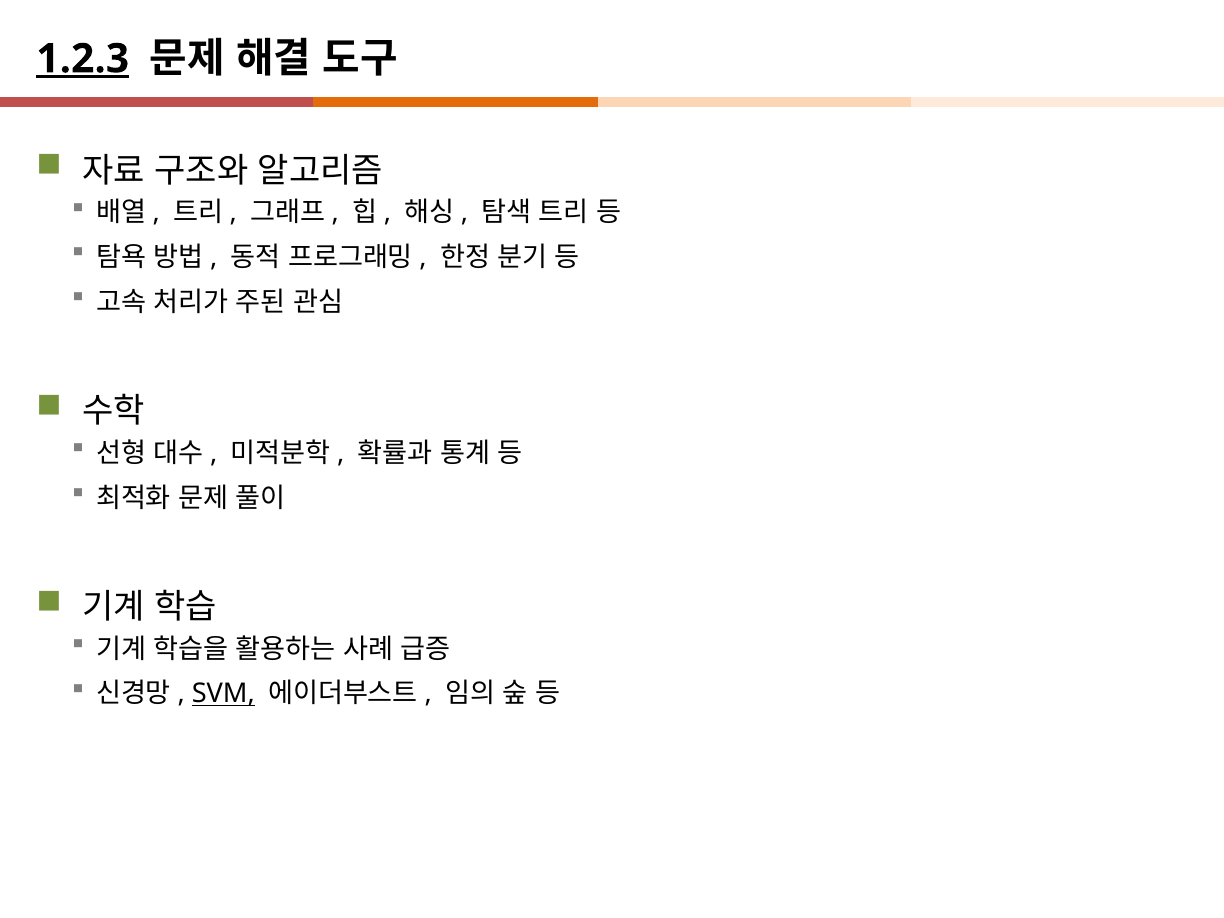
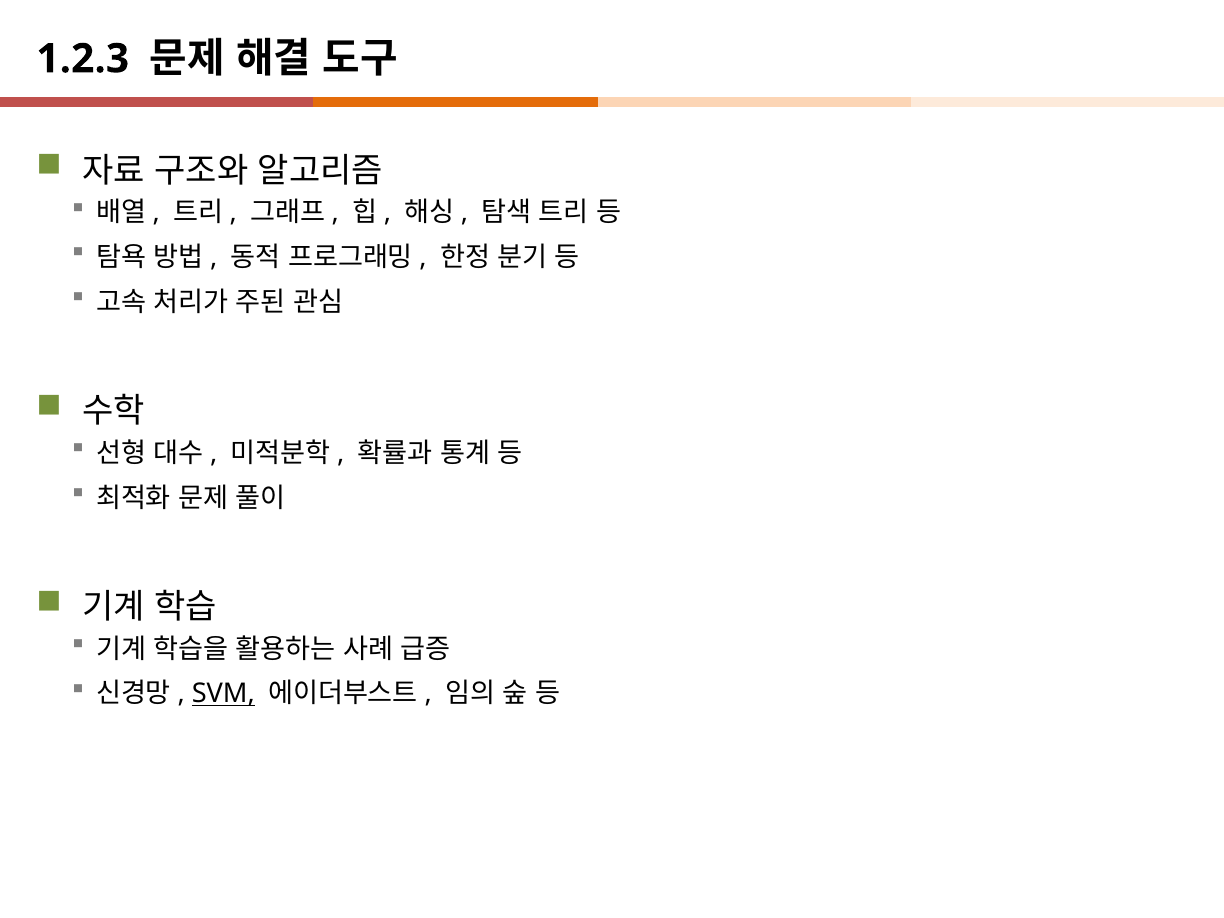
1.2.3 underline: present -> none
